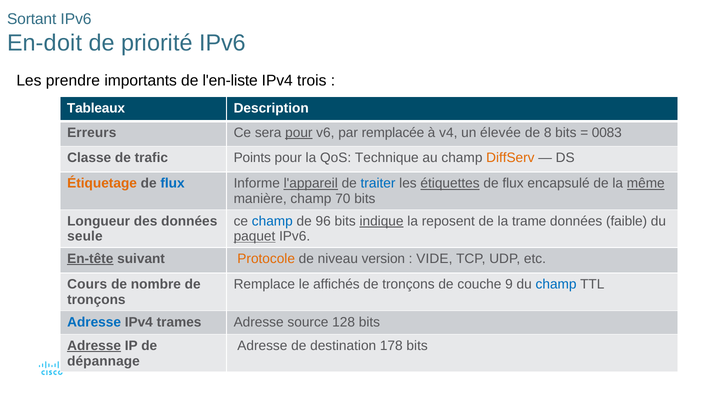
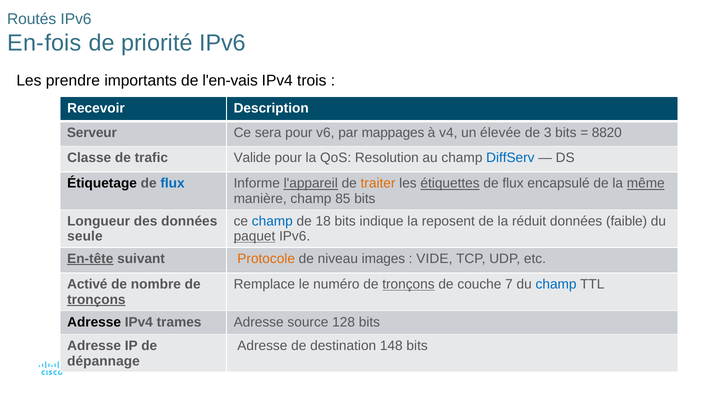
Sortant: Sortant -> Routés
En-doit: En-doit -> En-fois
l'en-liste: l'en-liste -> l'en-vais
Tableaux: Tableaux -> Recevoir
Erreurs: Erreurs -> Serveur
pour at (299, 133) underline: present -> none
remplacée: remplacée -> mappages
8: 8 -> 3
0083: 0083 -> 8820
Points: Points -> Valide
Technique: Technique -> Resolution
DiffServ colour: orange -> blue
Étiquetage colour: orange -> black
traiter colour: blue -> orange
70: 70 -> 85
96: 96 -> 18
indique underline: present -> none
trame: trame -> réduit
version: version -> images
Cours: Cours -> Activé
affichés: affichés -> numéro
tronçons at (408, 285) underline: none -> present
9: 9 -> 7
tronçons at (96, 300) underline: none -> present
Adresse at (94, 322) colour: blue -> black
Adresse at (94, 346) underline: present -> none
178: 178 -> 148
